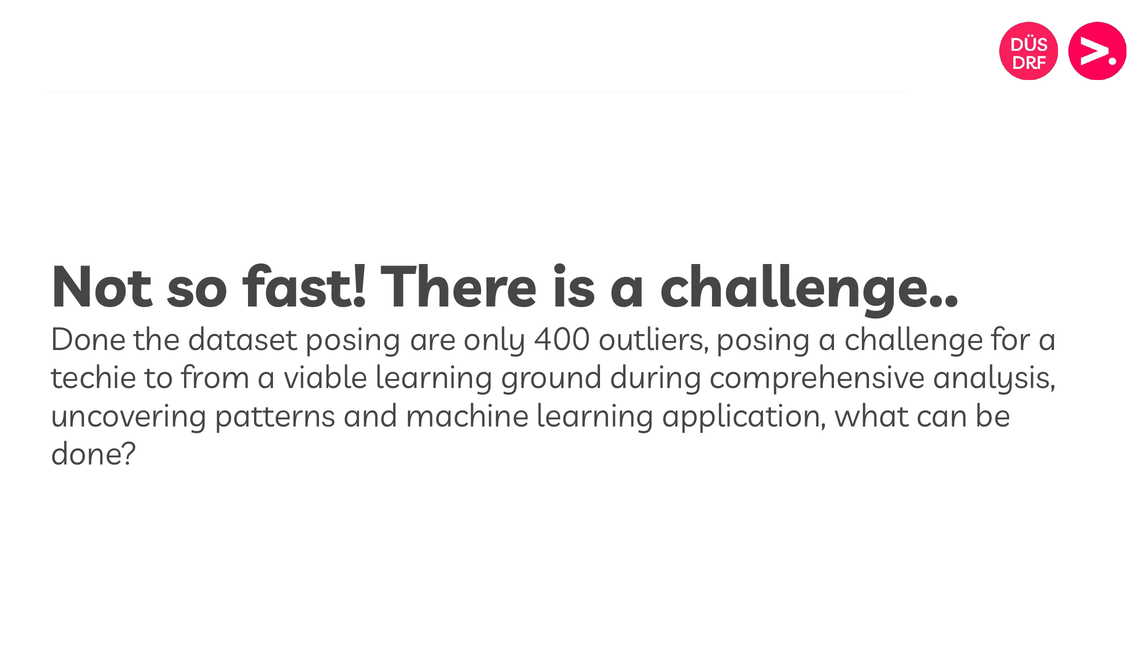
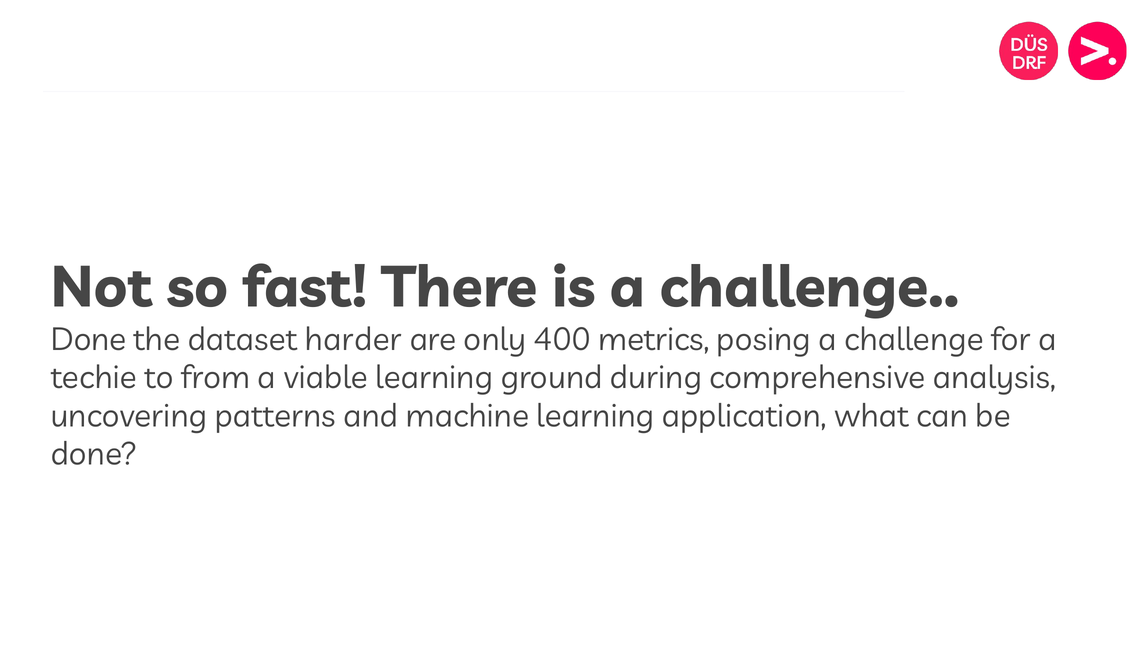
dataset posing: posing -> harder
outliers: outliers -> metrics
